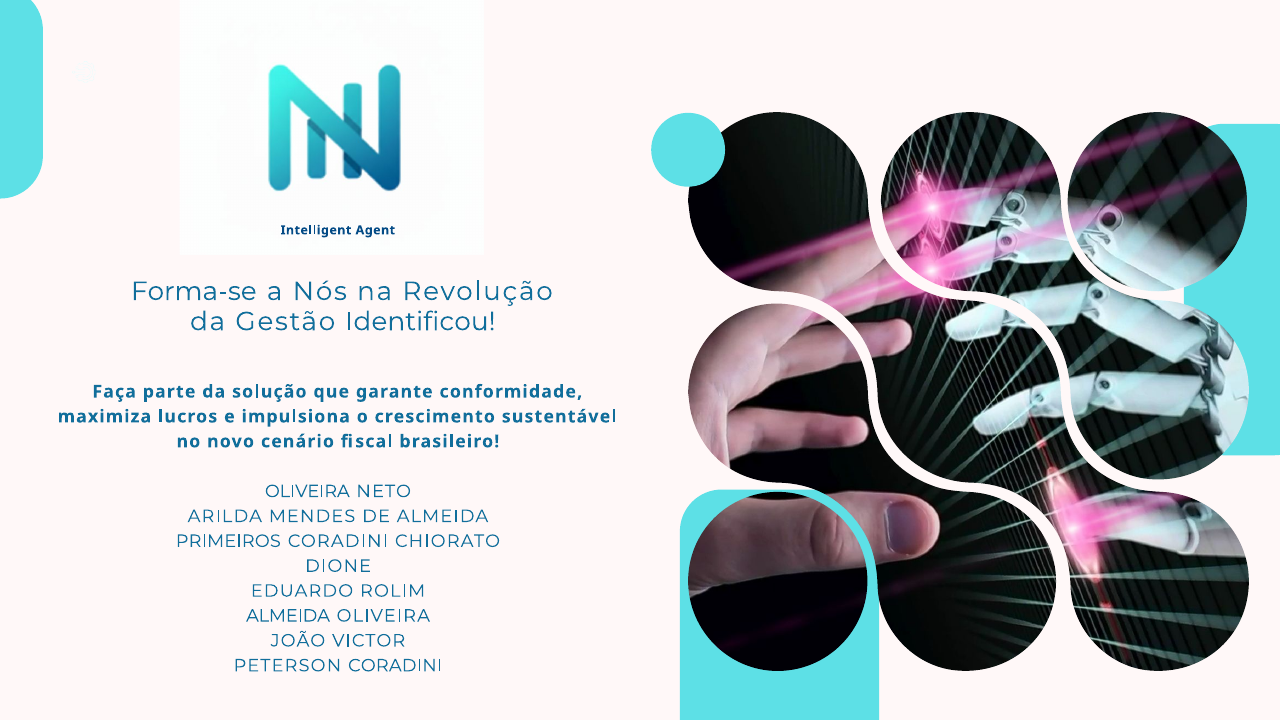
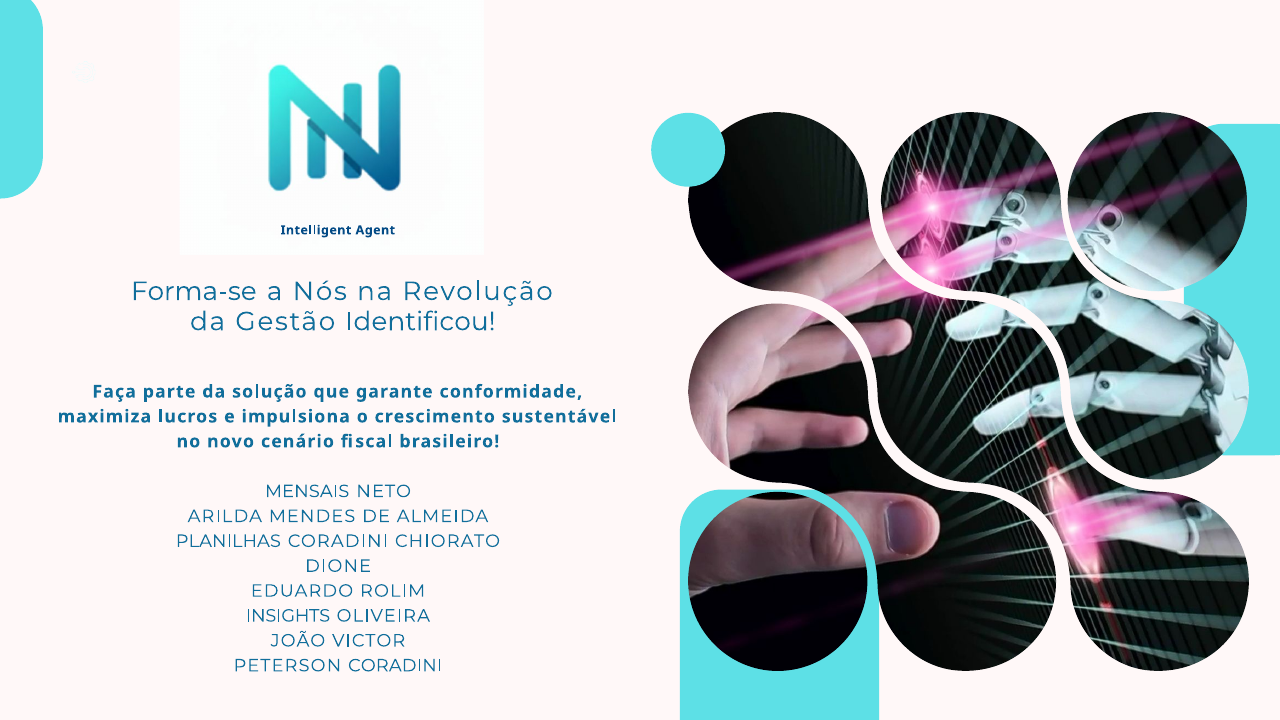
OLIVEIRA at (307, 491): OLIVEIRA -> MENSAIS
PRIMEIROS: PRIMEIROS -> PLANILHAS
ALMEIDA at (288, 616): ALMEIDA -> INSIGHTS
